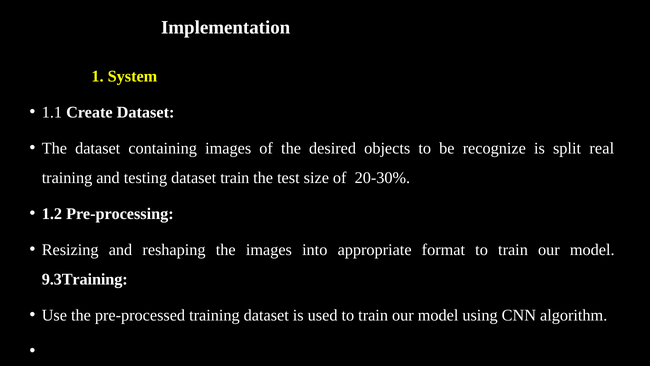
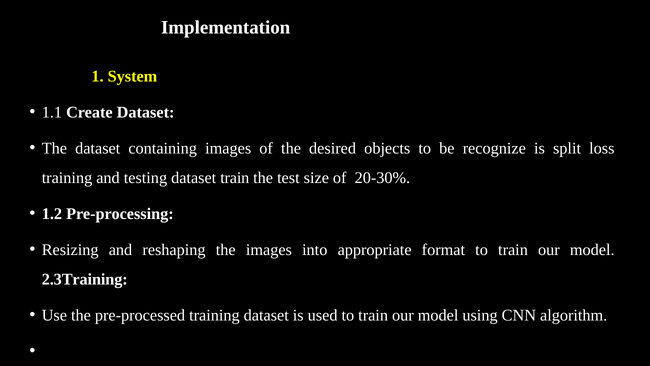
real: real -> loss
9.3Training: 9.3Training -> 2.3Training
